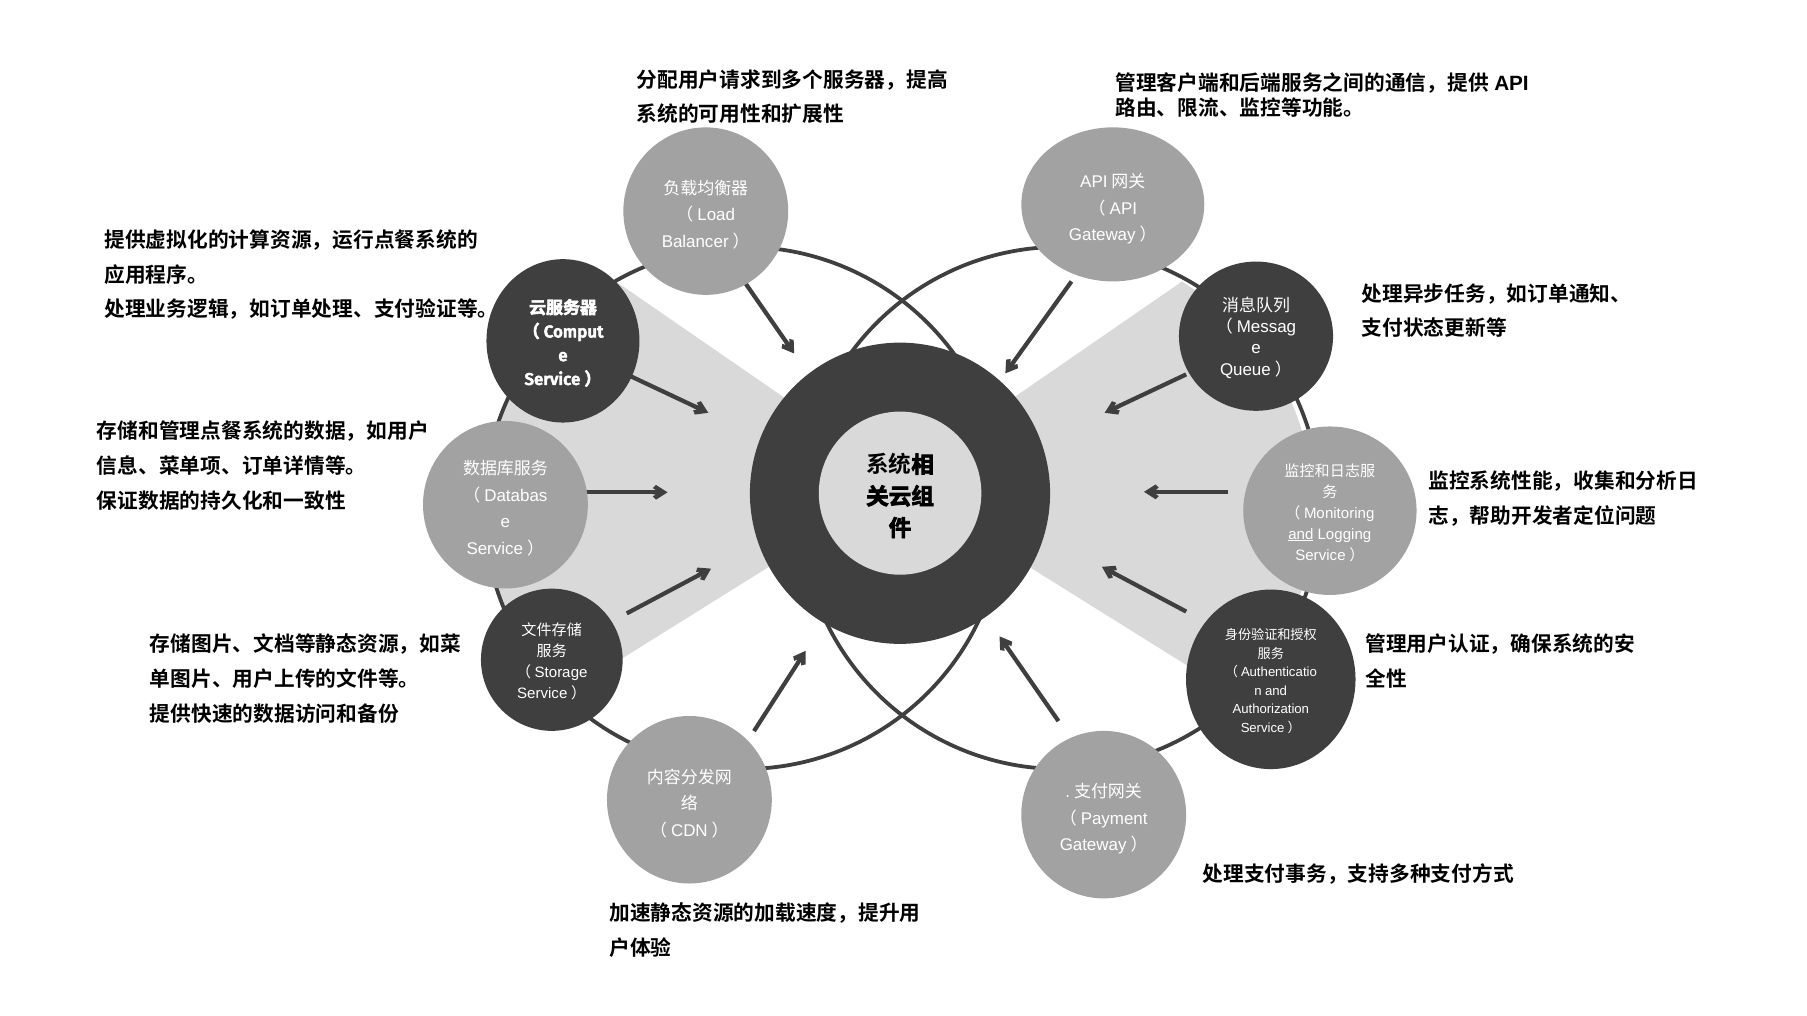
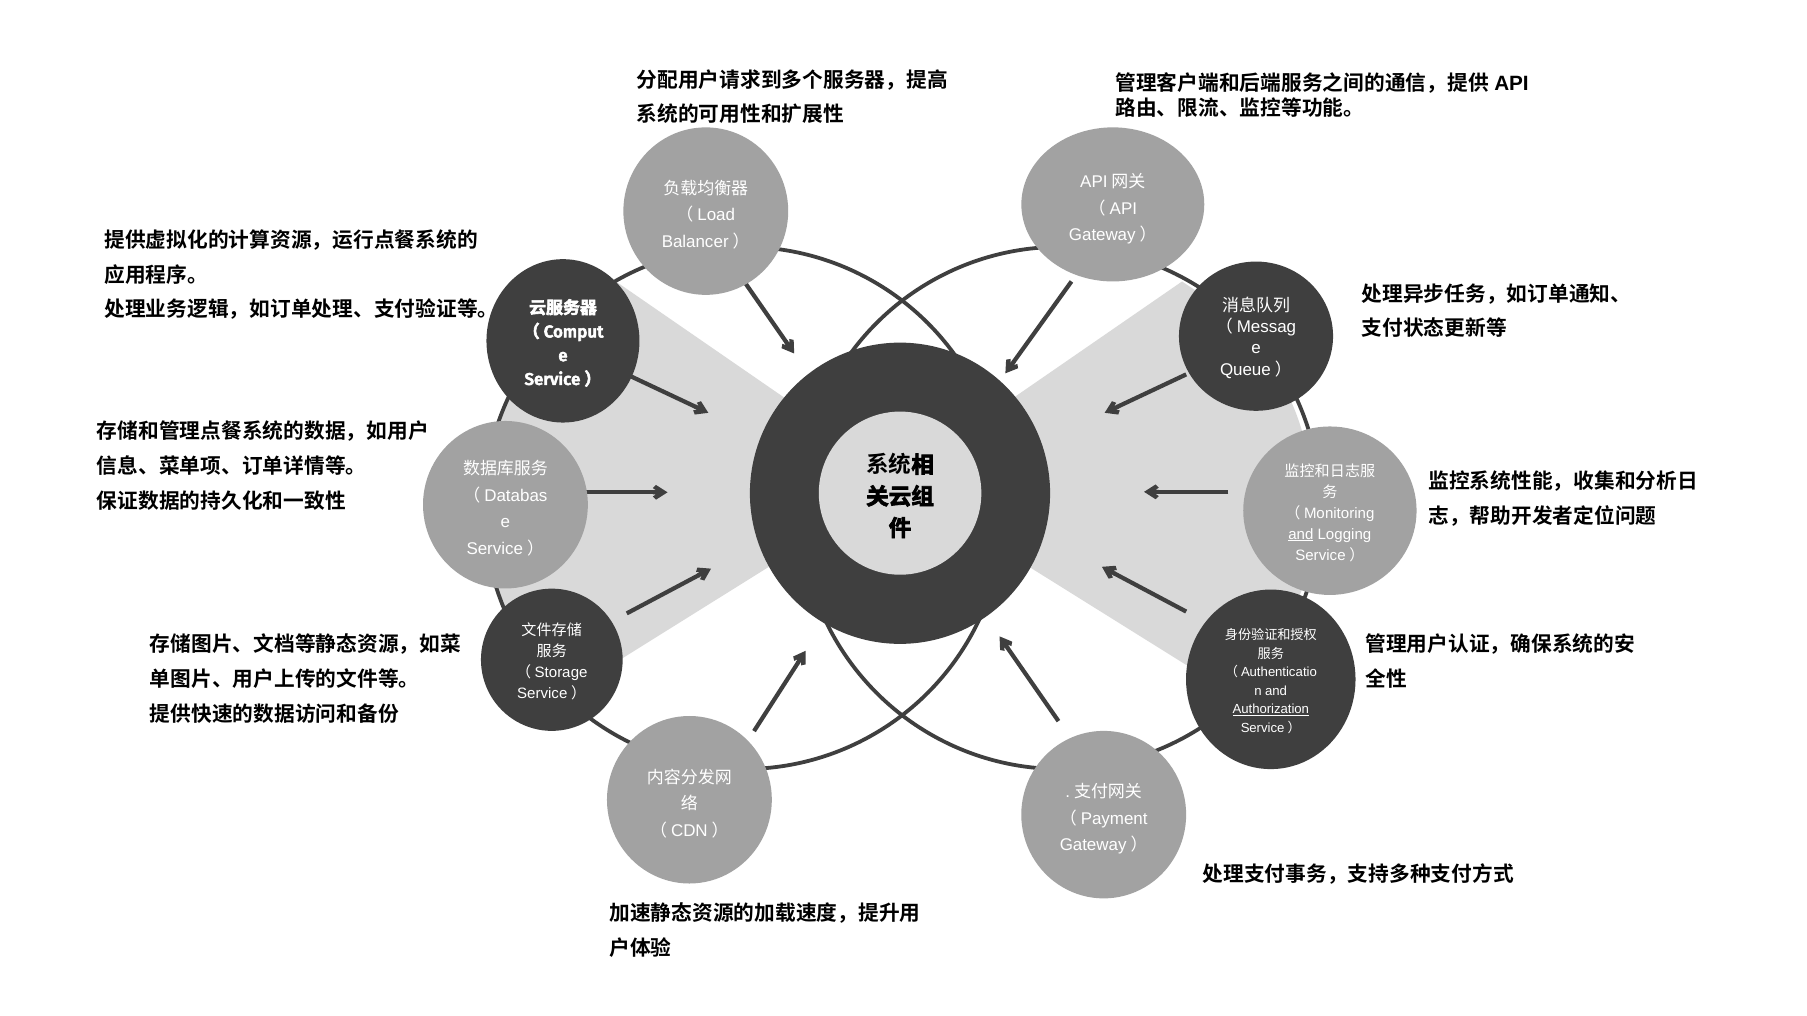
Authorization underline: none -> present
